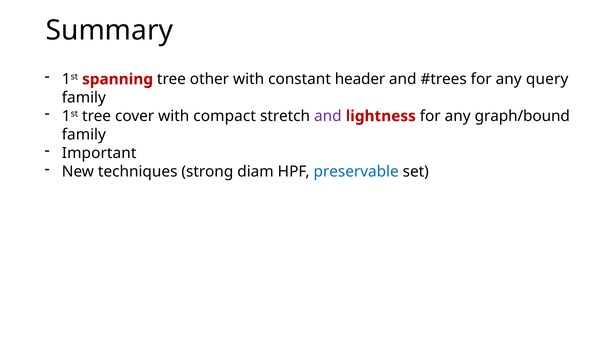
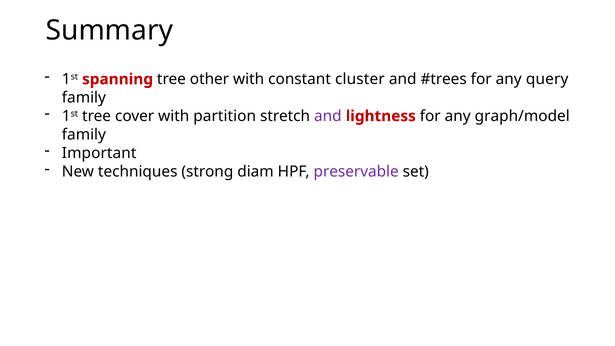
header: header -> cluster
compact: compact -> partition
graph/bound: graph/bound -> graph/model
preservable colour: blue -> purple
